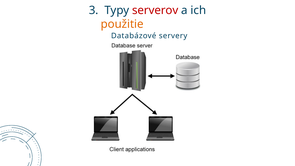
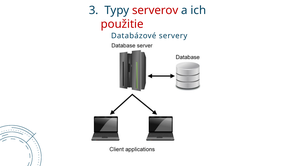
použitie colour: orange -> red
